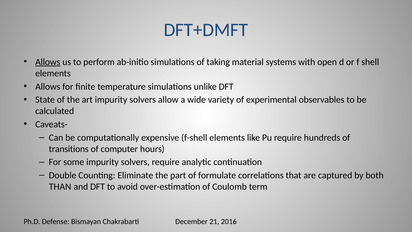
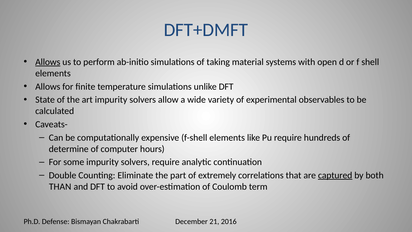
transitions: transitions -> determine
formulate: formulate -> extremely
captured underline: none -> present
